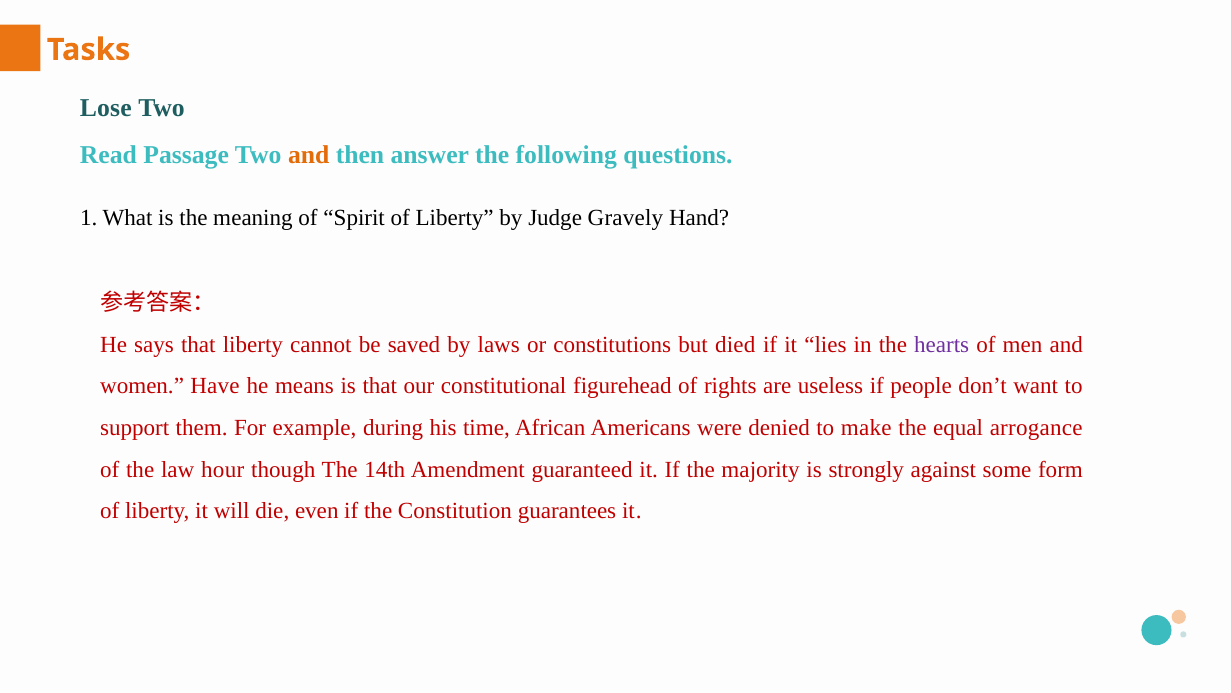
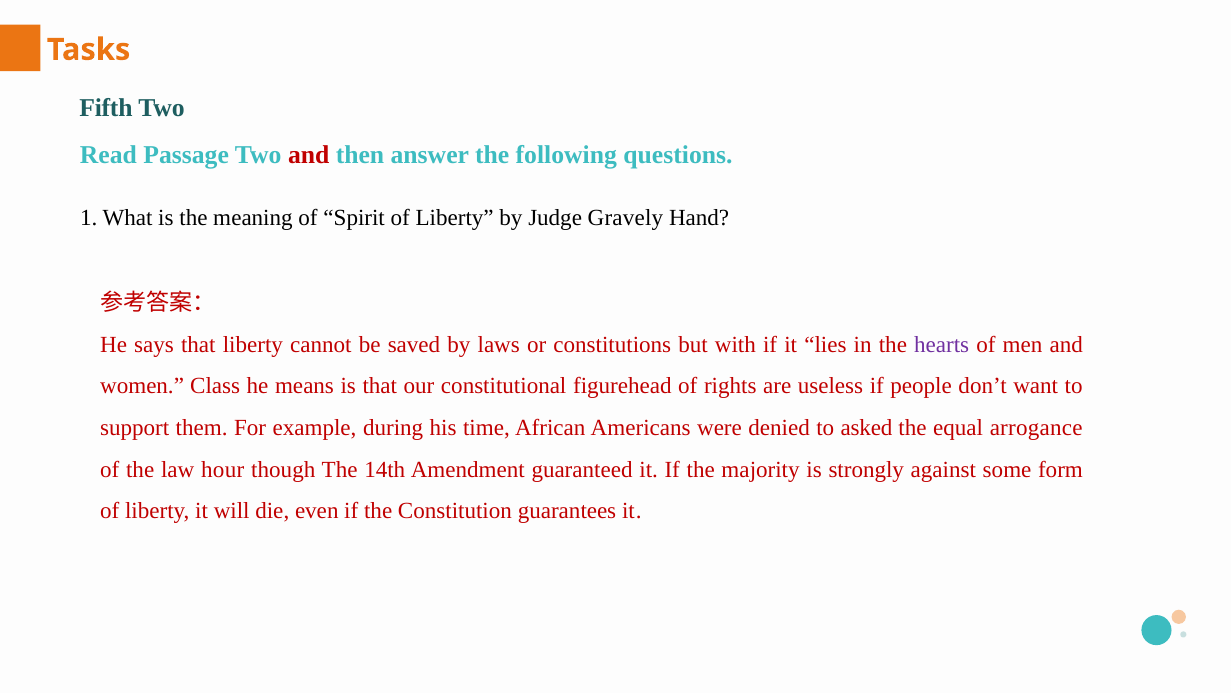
Lose: Lose -> Fifth
and at (309, 154) colour: orange -> red
died: died -> with
Have: Have -> Class
make: make -> asked
